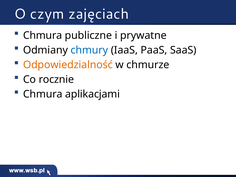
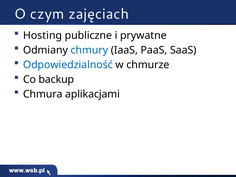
Chmura at (43, 35): Chmura -> Hosting
Odpowiedzialność colour: orange -> blue
rocznie: rocznie -> backup
